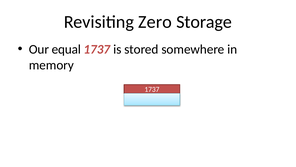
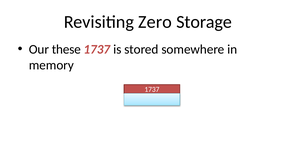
equal: equal -> these
